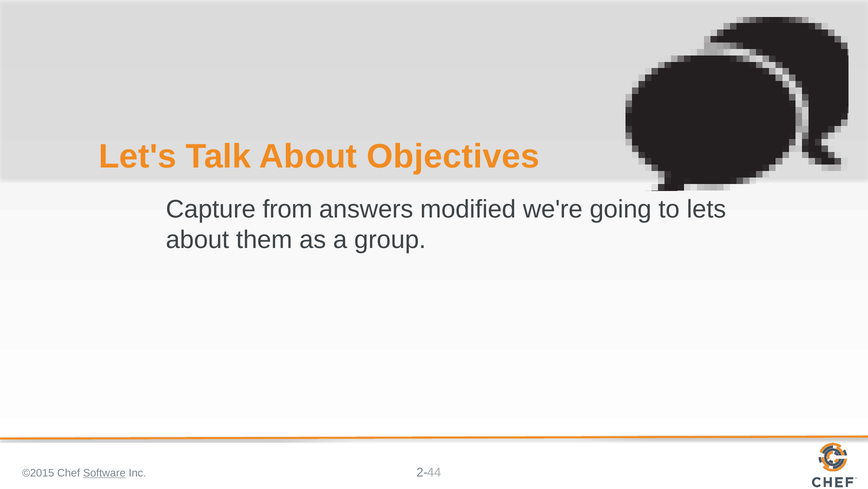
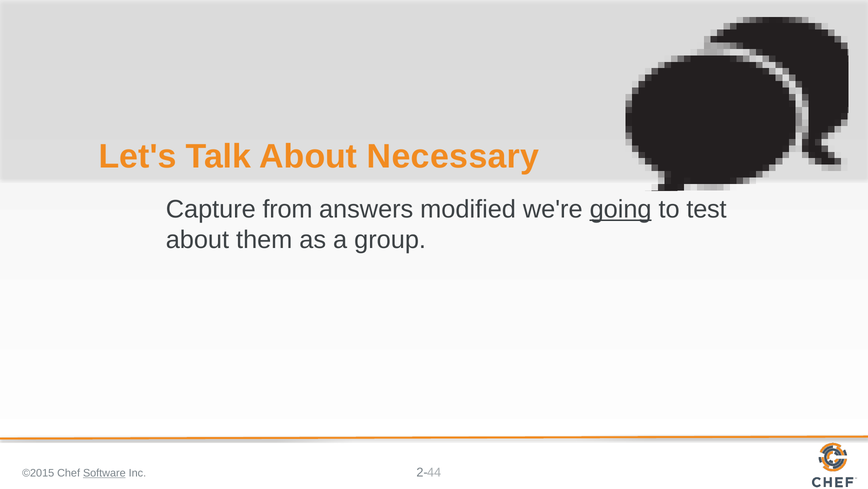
Objectives: Objectives -> Necessary
going underline: none -> present
lets: lets -> test
